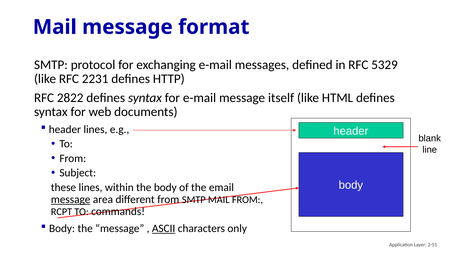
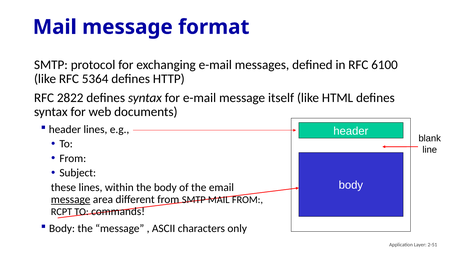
5329: 5329 -> 6100
2231: 2231 -> 5364
ASCII underline: present -> none
